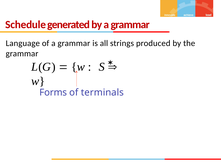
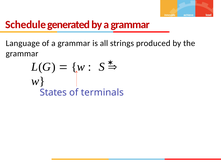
Forms: Forms -> States
